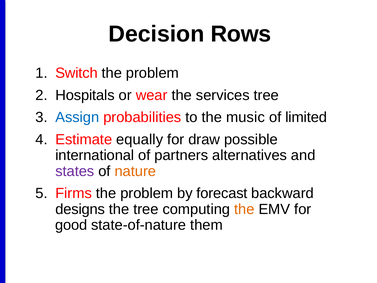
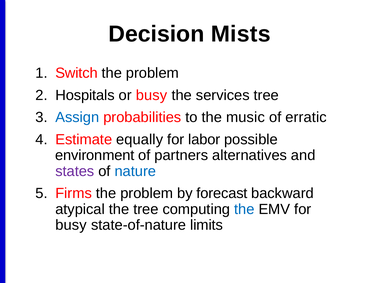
Rows: Rows -> Mists
or wear: wear -> busy
limited: limited -> erratic
draw: draw -> labor
international: international -> environment
nature colour: orange -> blue
designs: designs -> atypical
the at (244, 209) colour: orange -> blue
good at (71, 225): good -> busy
them: them -> limits
